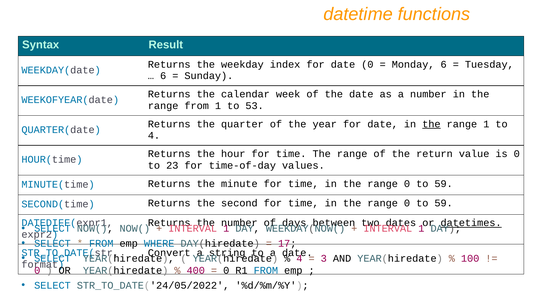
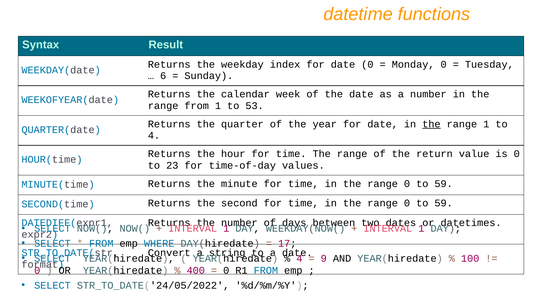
Monday 6: 6 -> 0
datetimes underline: present -> none
3: 3 -> 9
